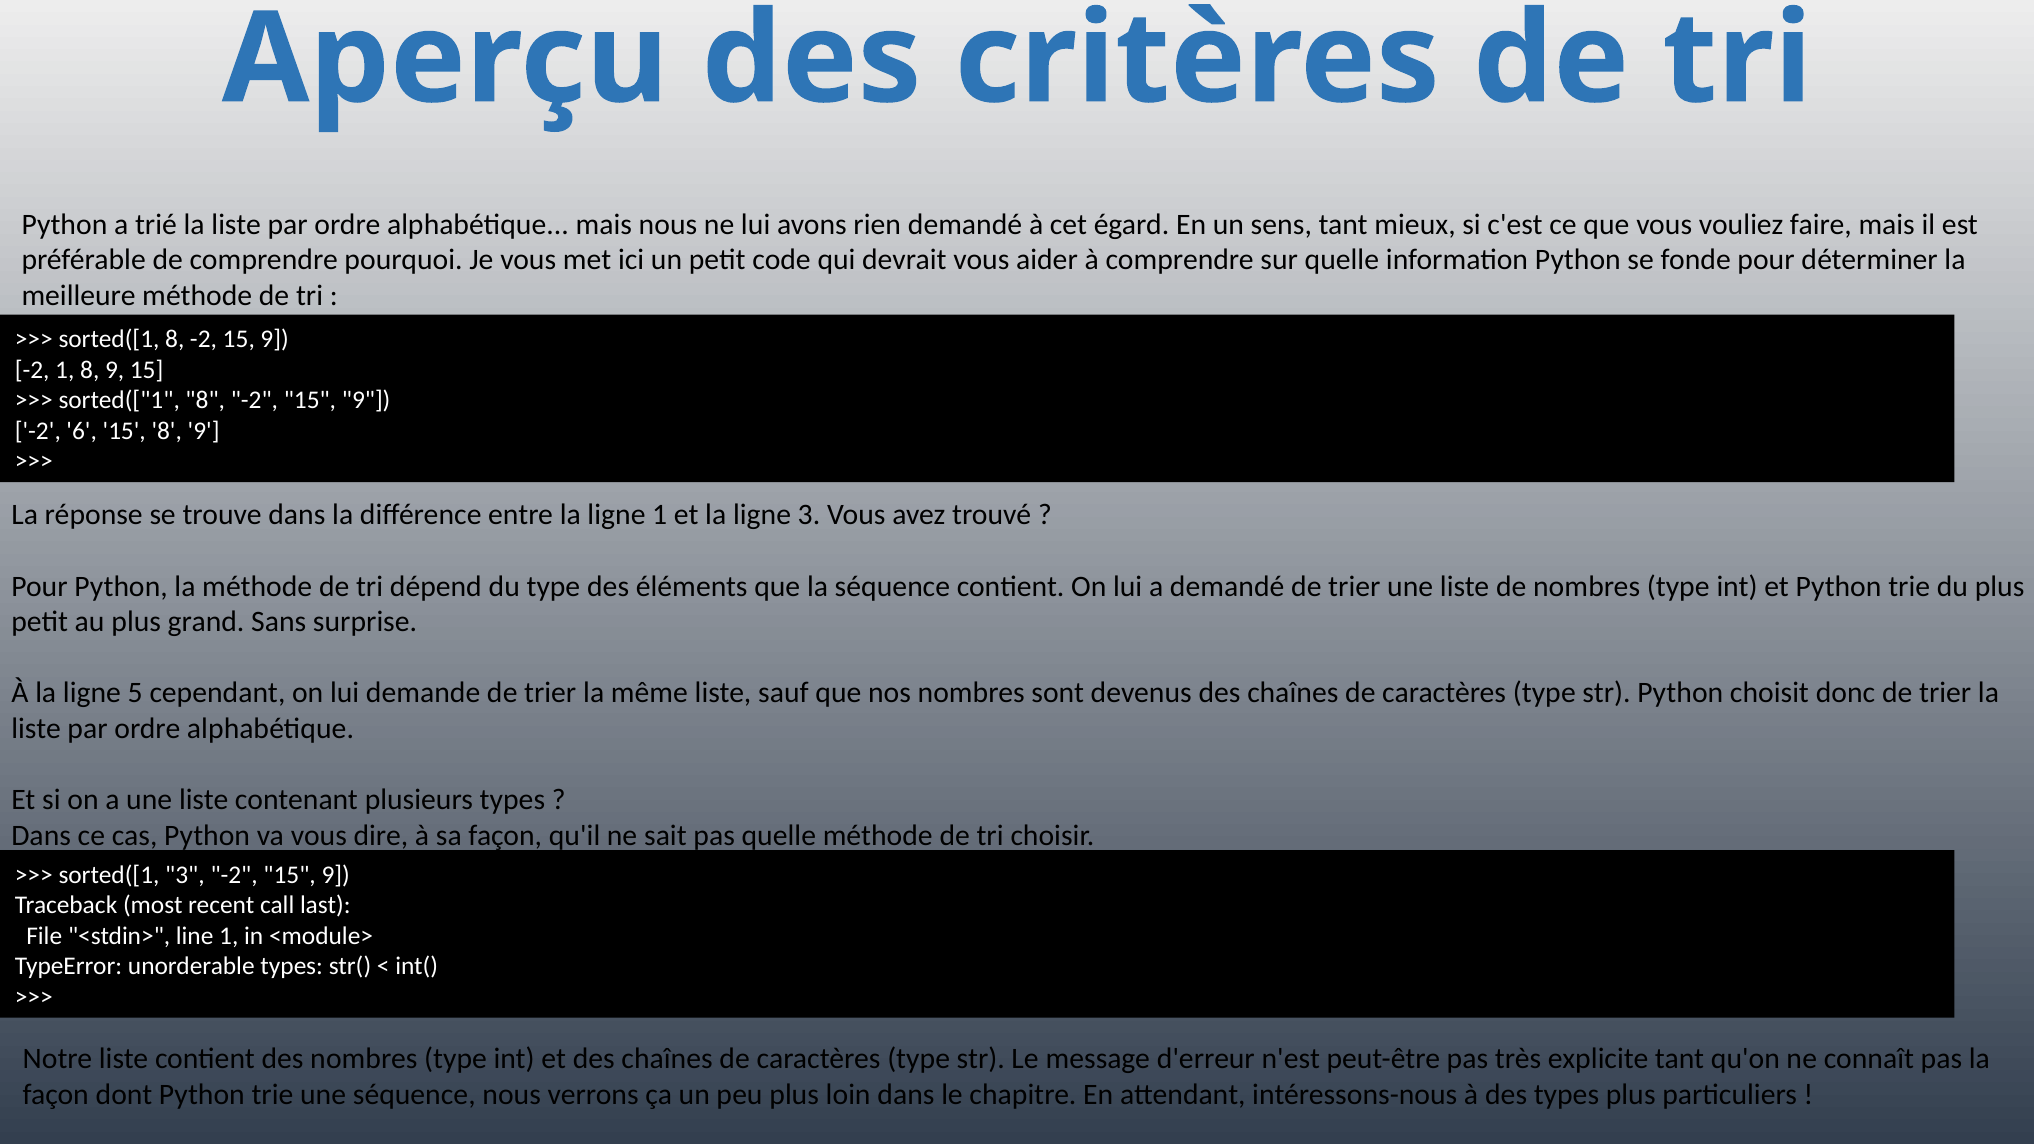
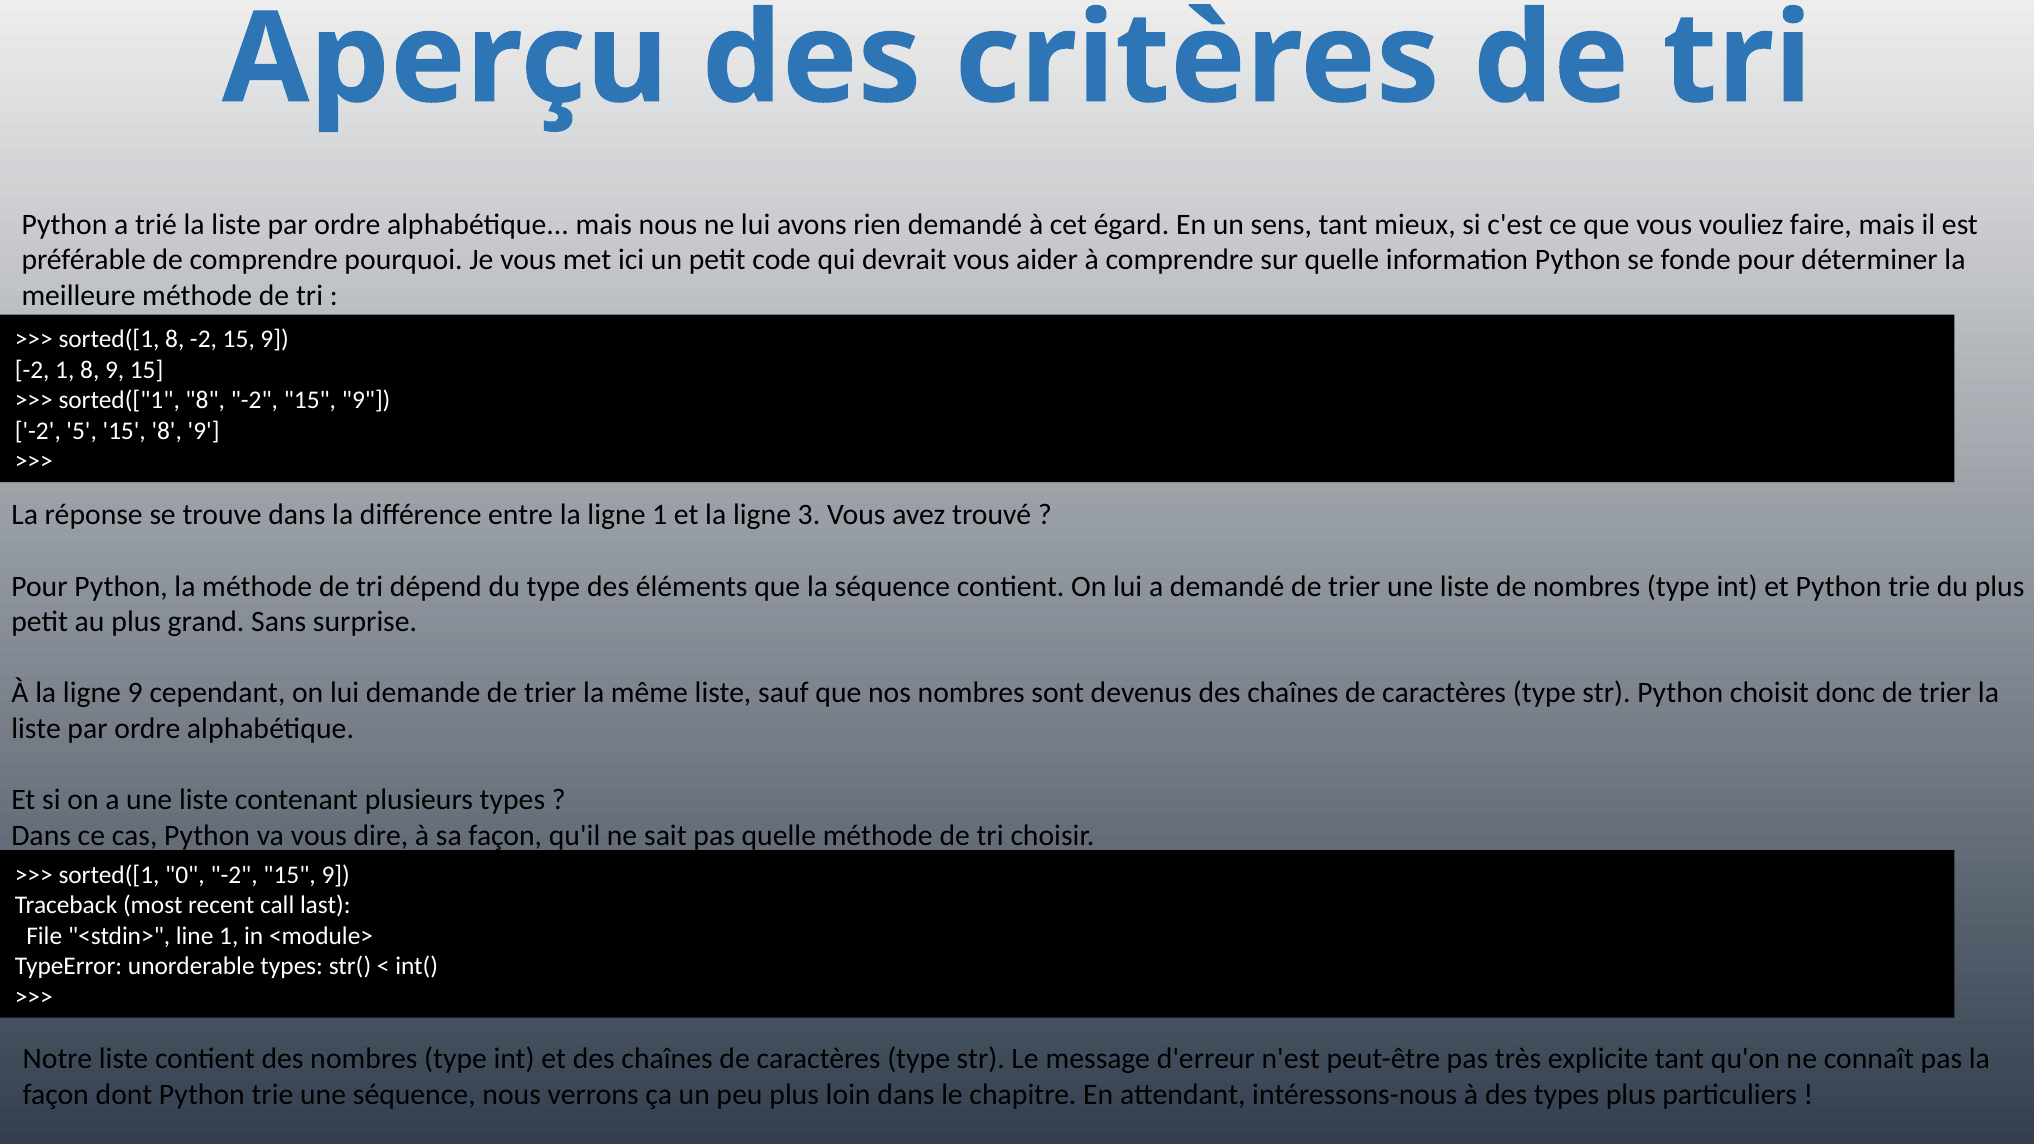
6: 6 -> 5
ligne 5: 5 -> 9
sorted([1 3: 3 -> 0
